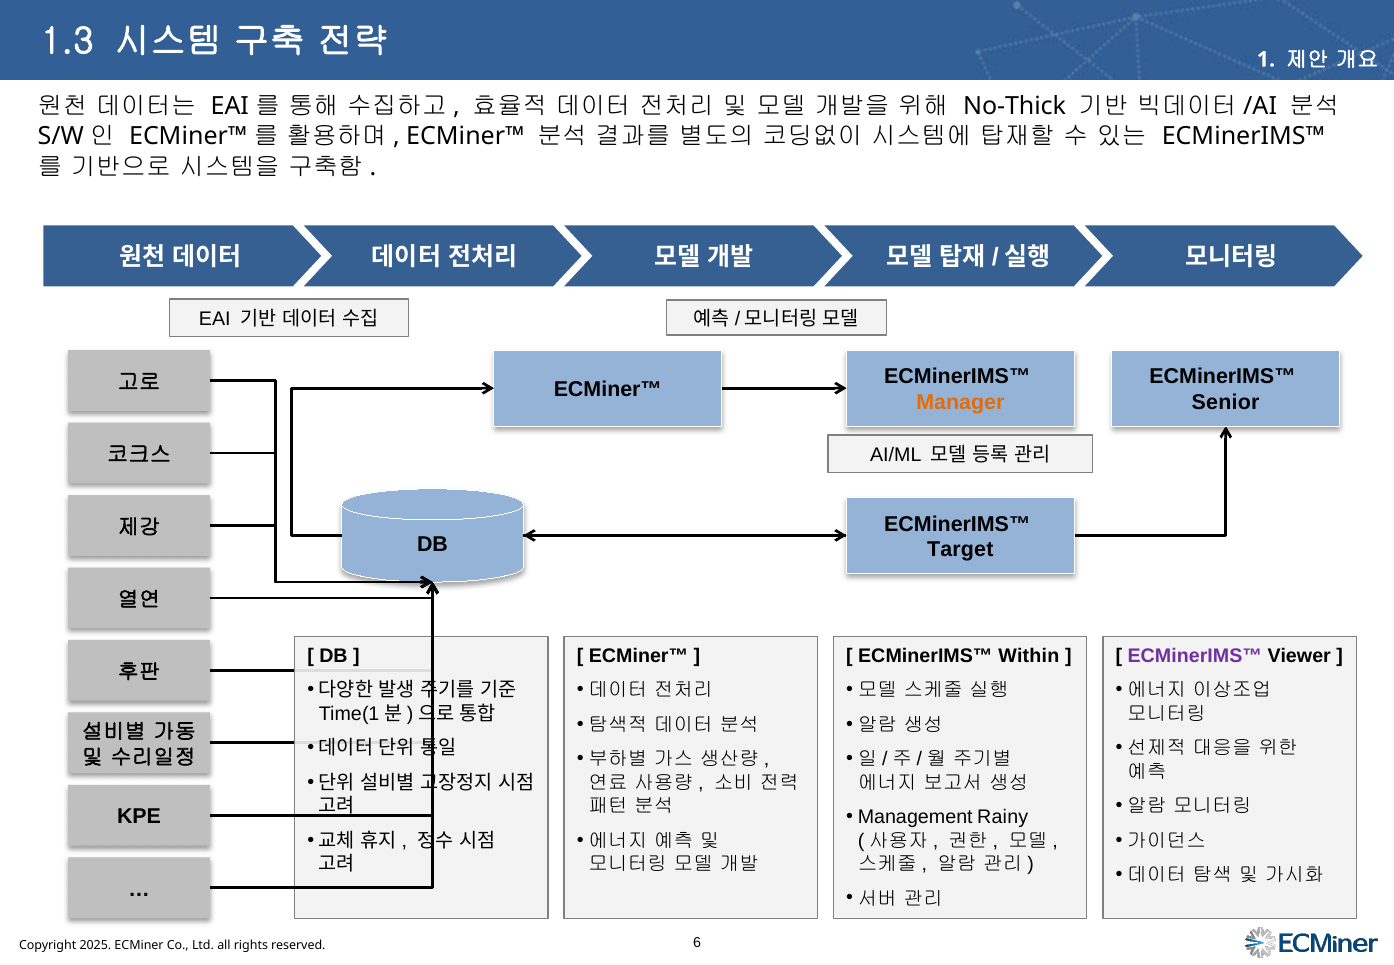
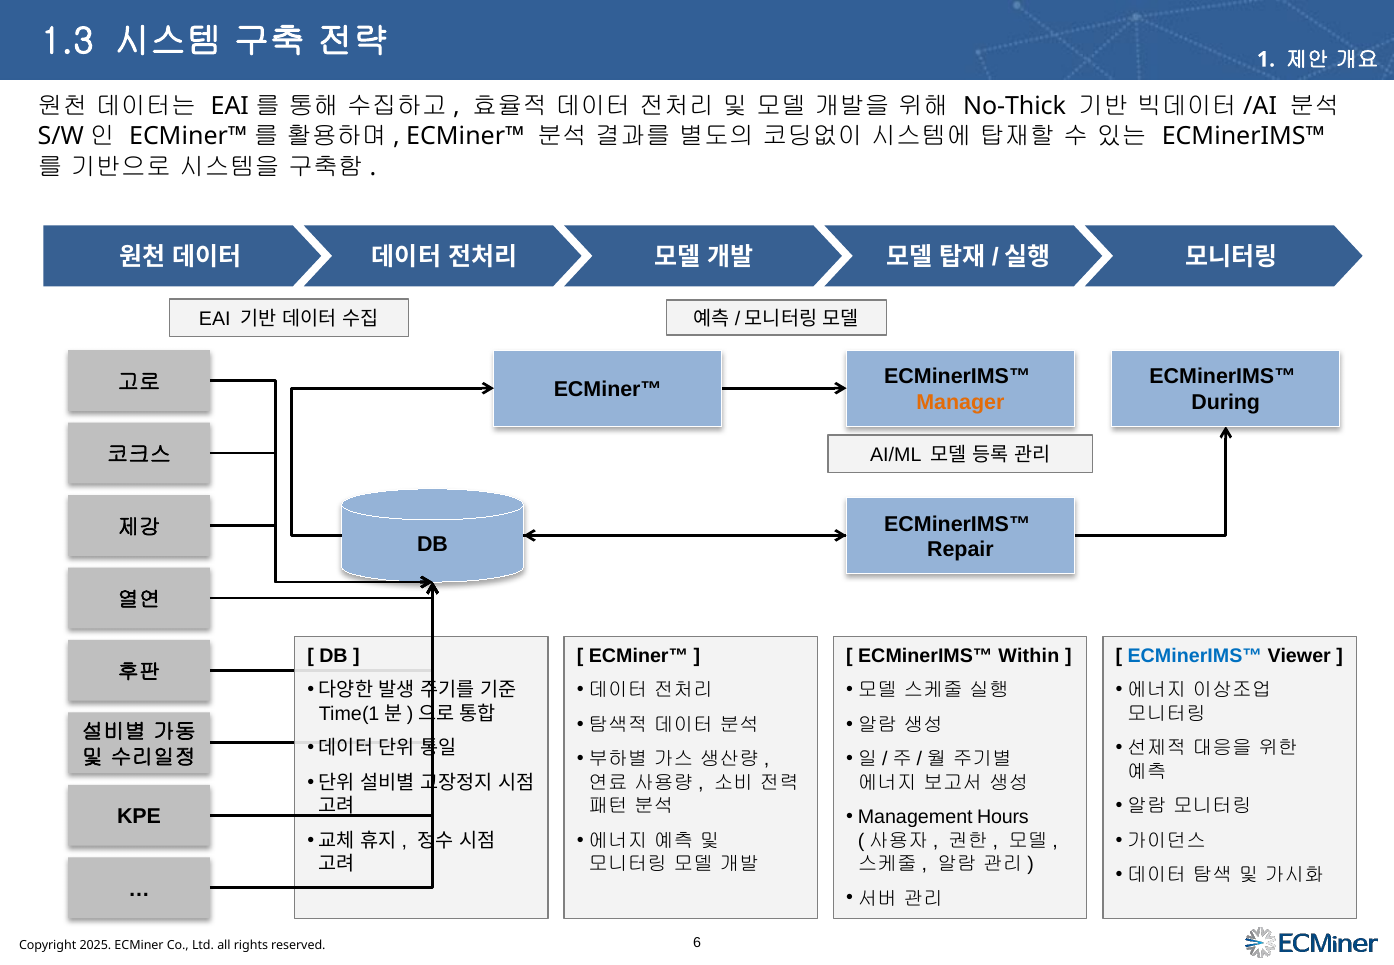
Senior: Senior -> During
Target: Target -> Repair
ECMinerIMS™ at (1195, 656) colour: purple -> blue
Rainy: Rainy -> Hours
